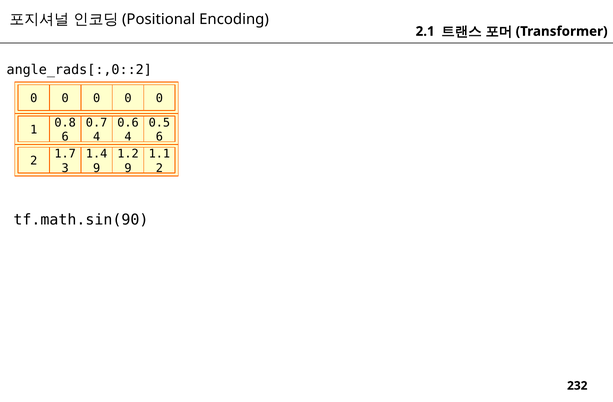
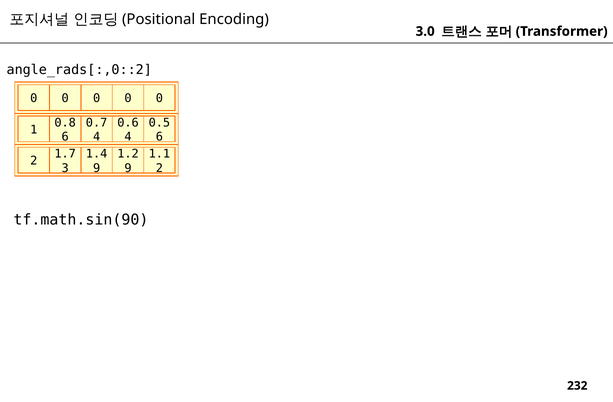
2.1: 2.1 -> 3.0
